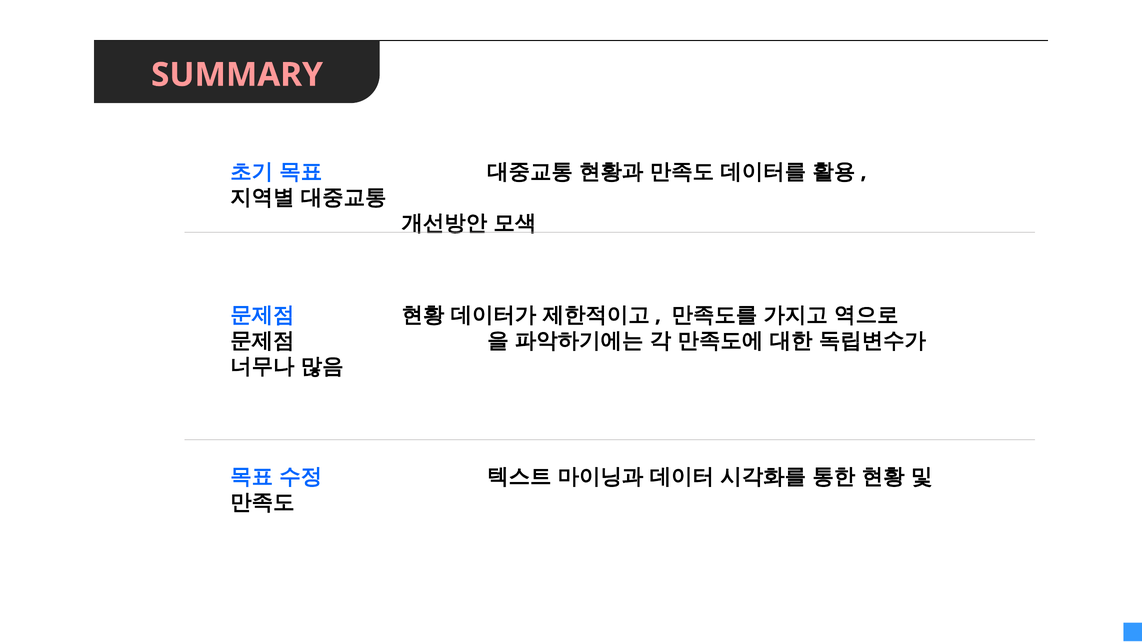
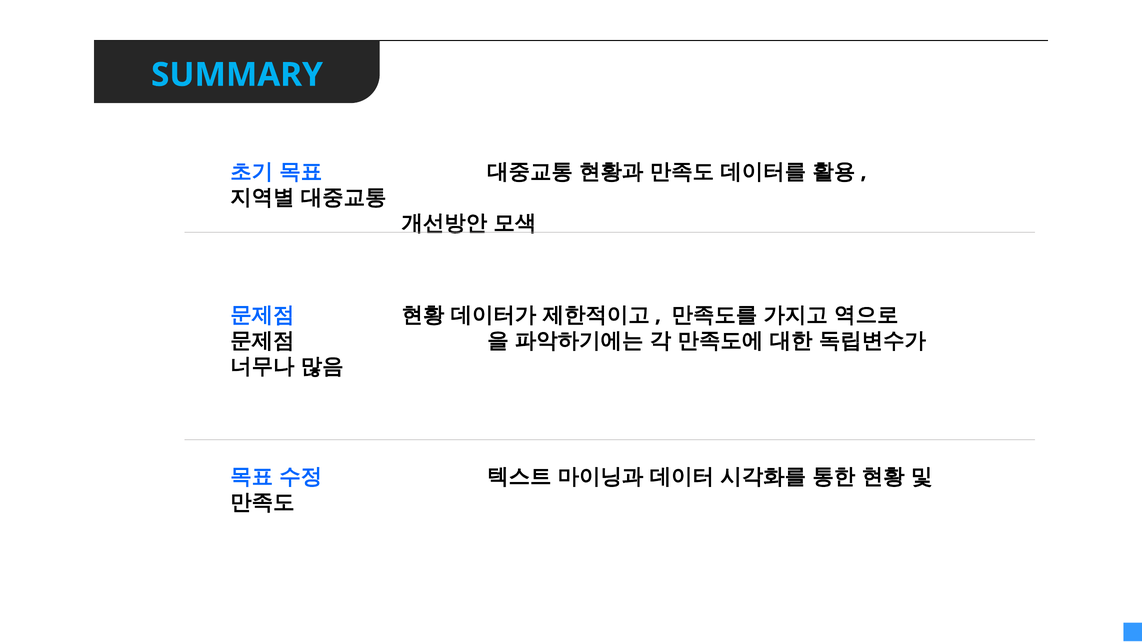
SUMMARY colour: pink -> light blue
